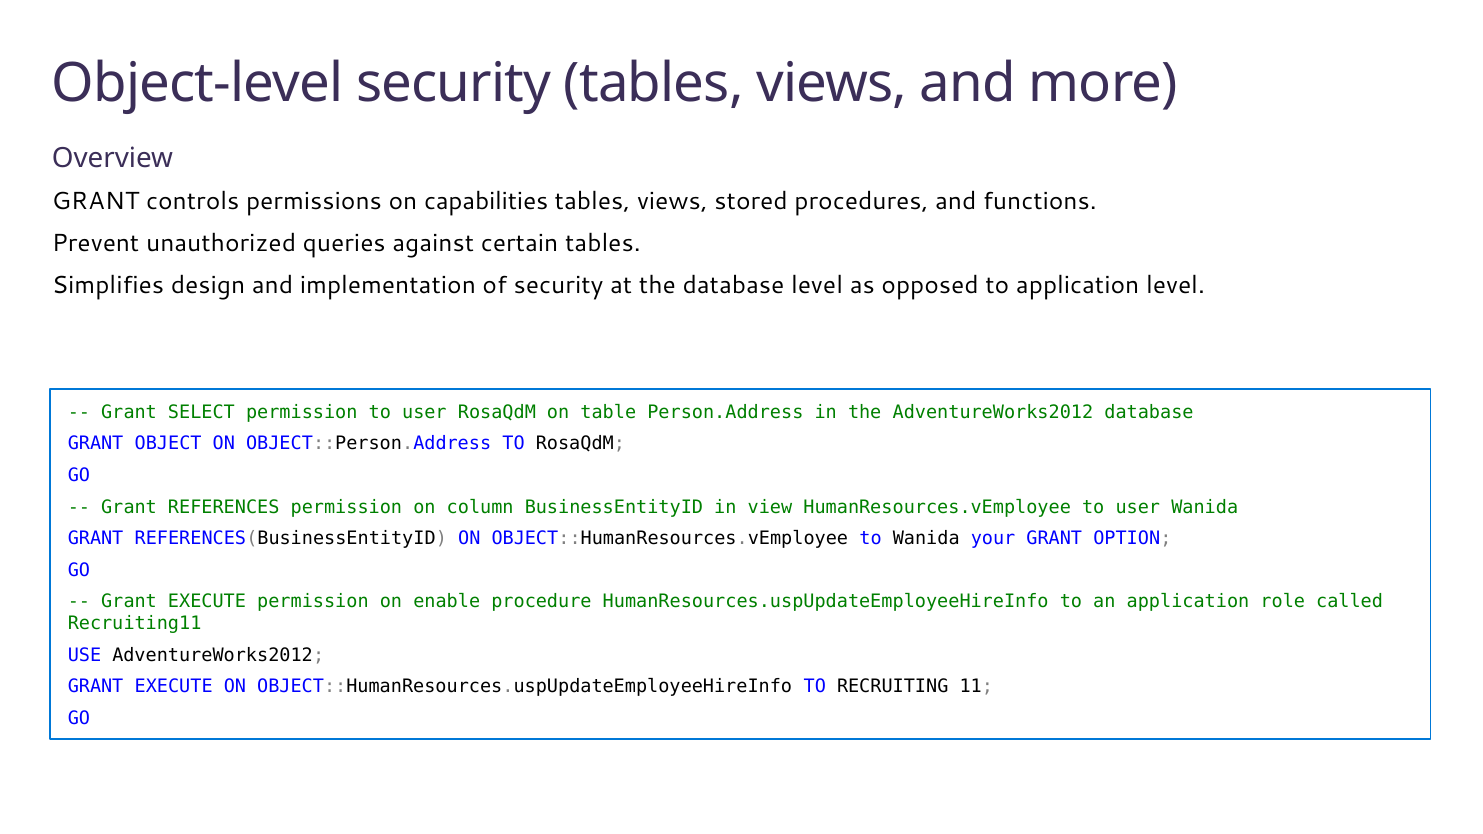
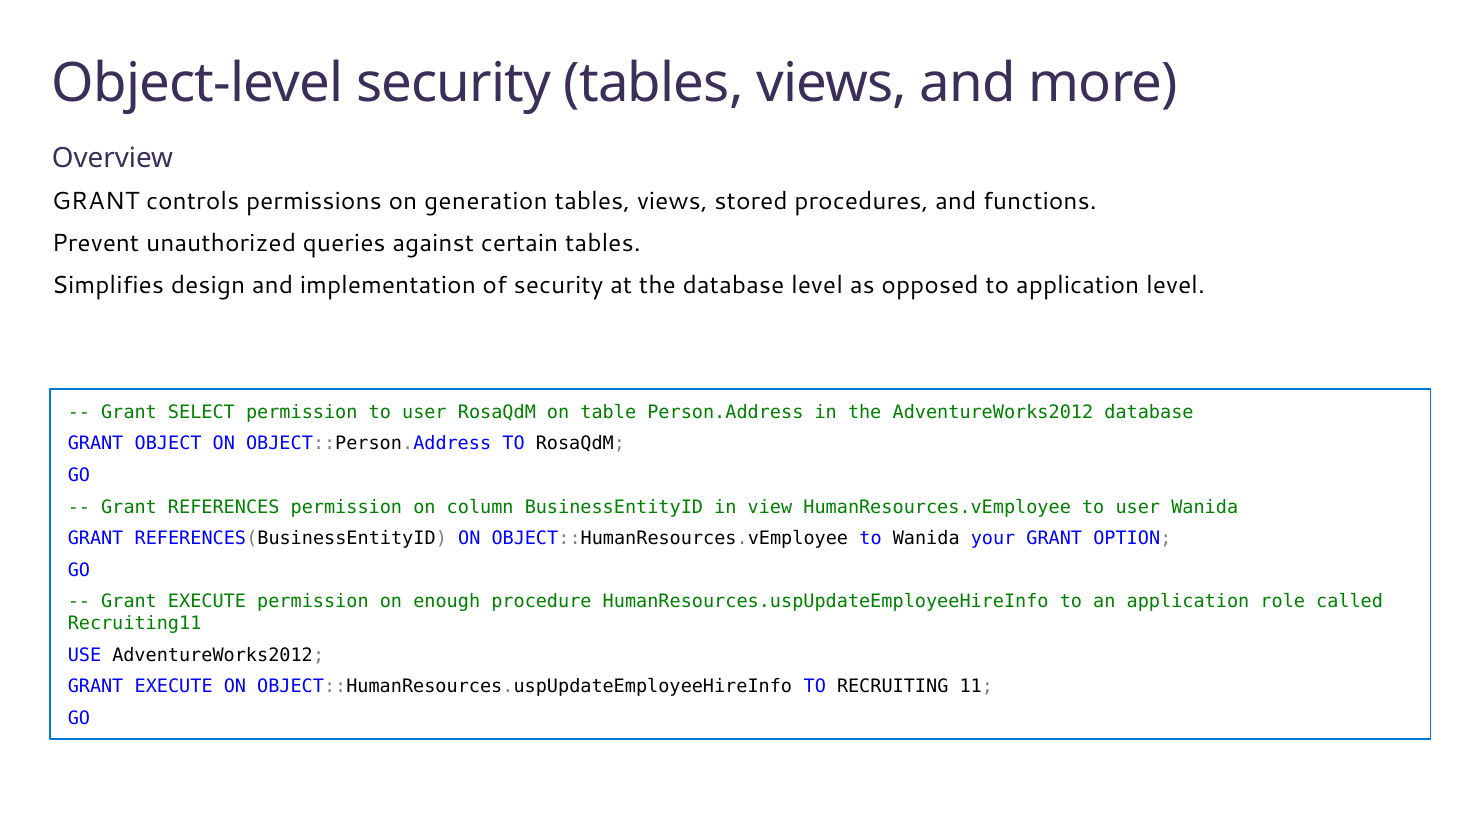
capabilities: capabilities -> generation
enable: enable -> enough
